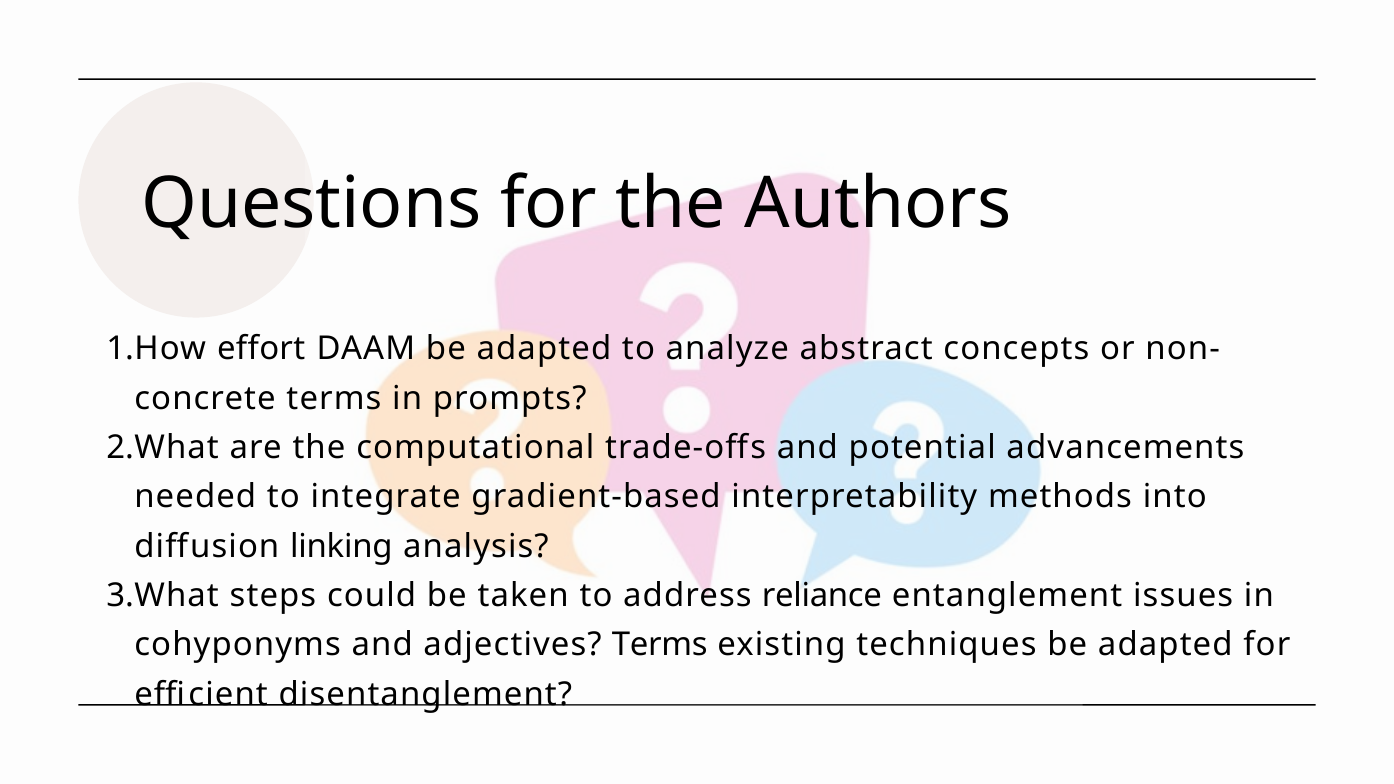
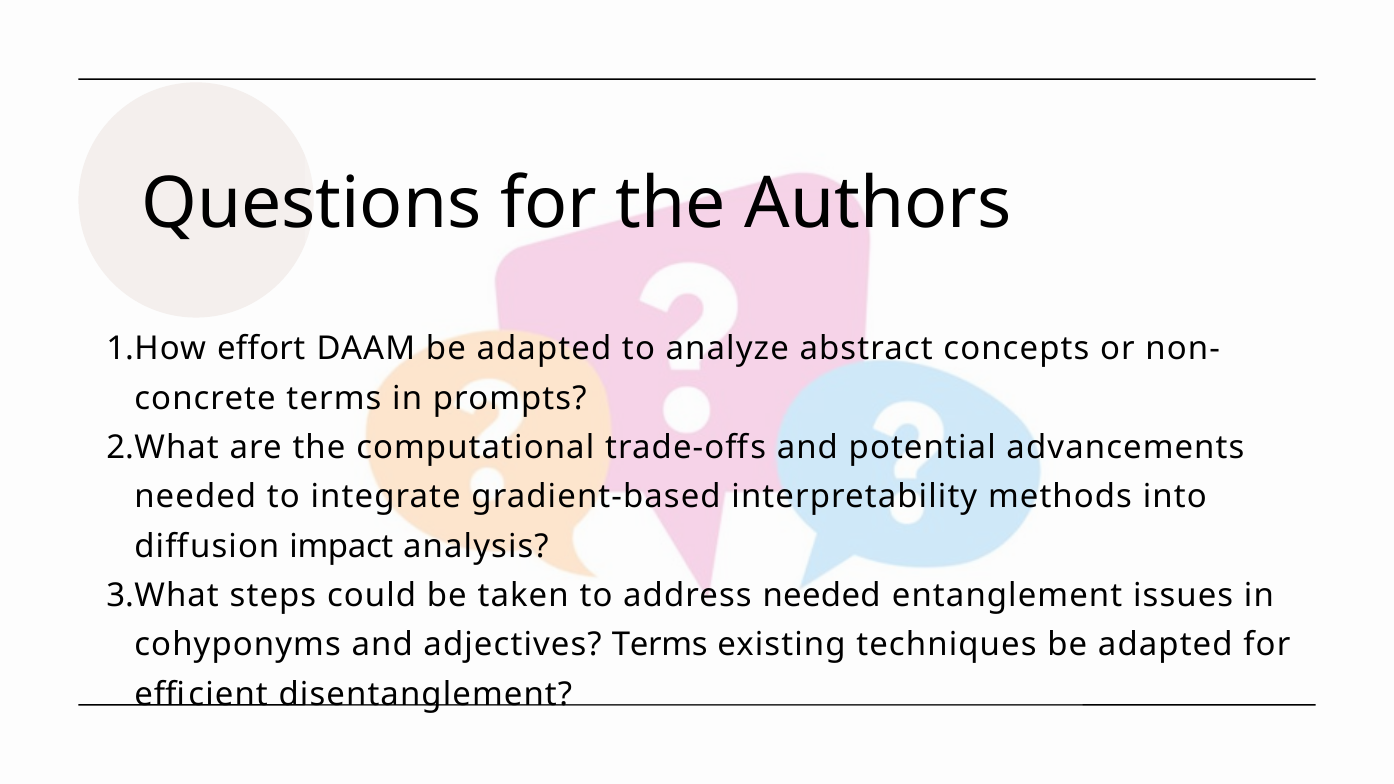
linking: linking -> impact
address reliance: reliance -> needed
